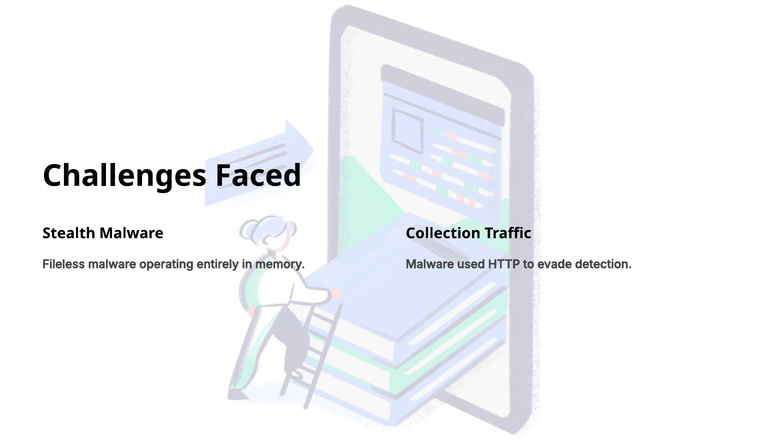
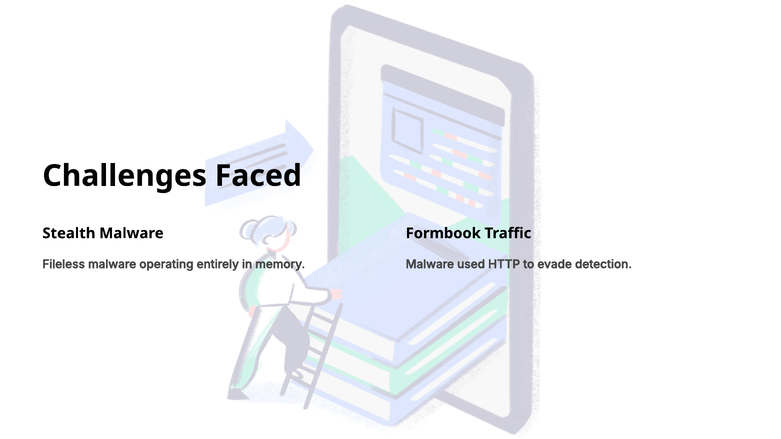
Collection: Collection -> Formbook
